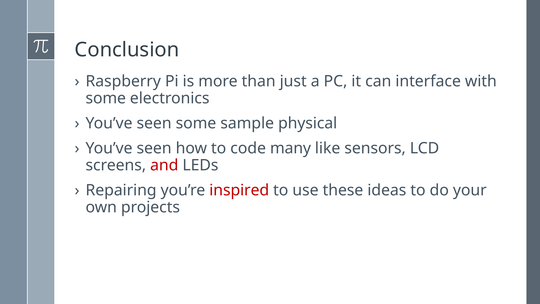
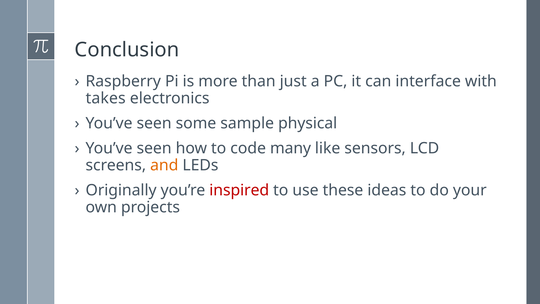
some at (106, 98): some -> takes
and colour: red -> orange
Repairing: Repairing -> Originally
